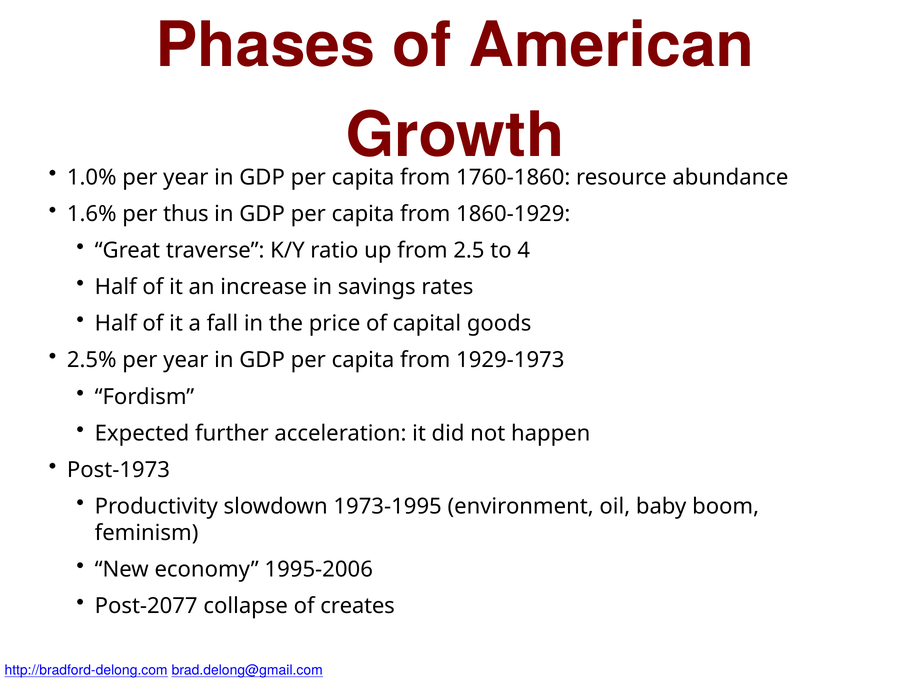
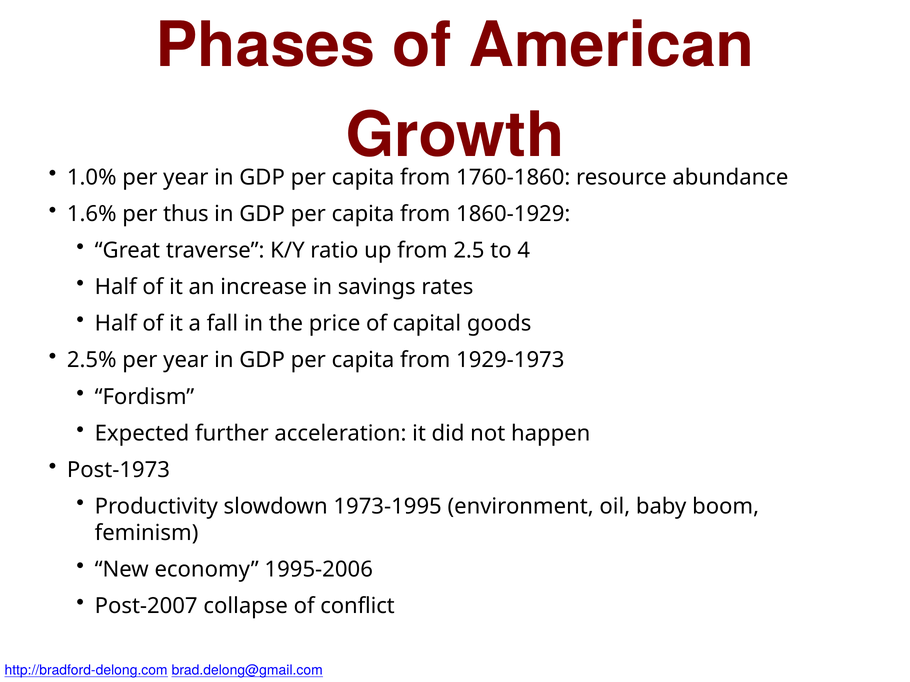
Post-2077: Post-2077 -> Post-2007
creates: creates -> conflict
